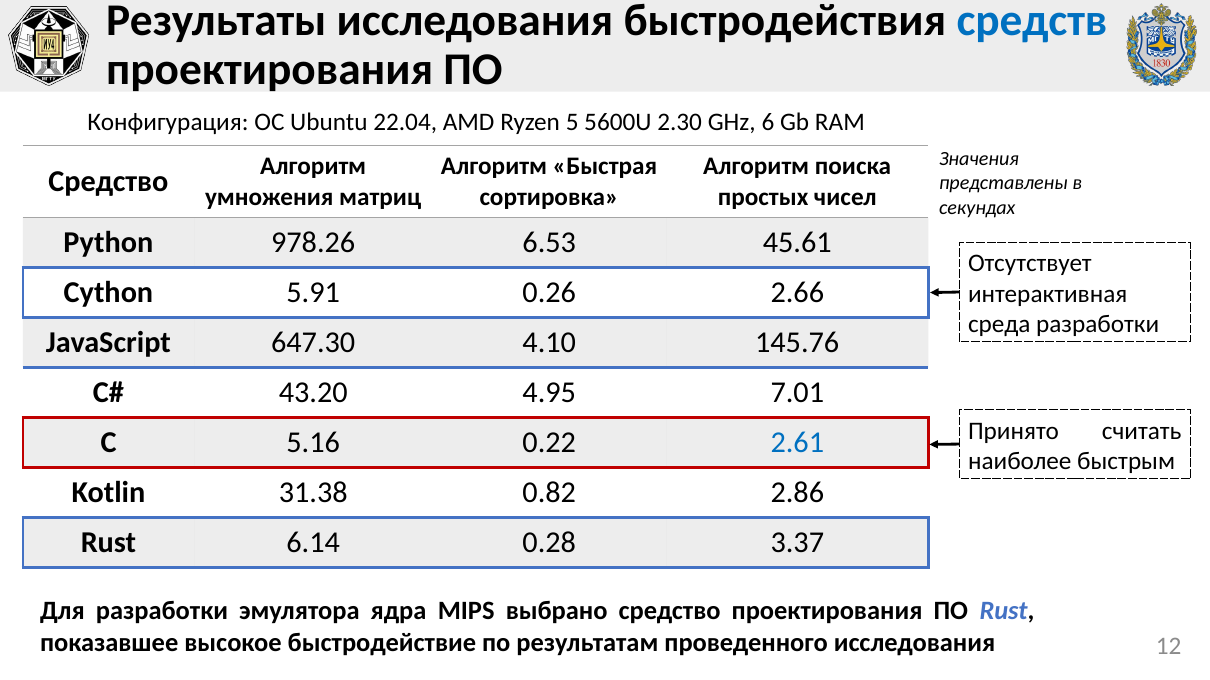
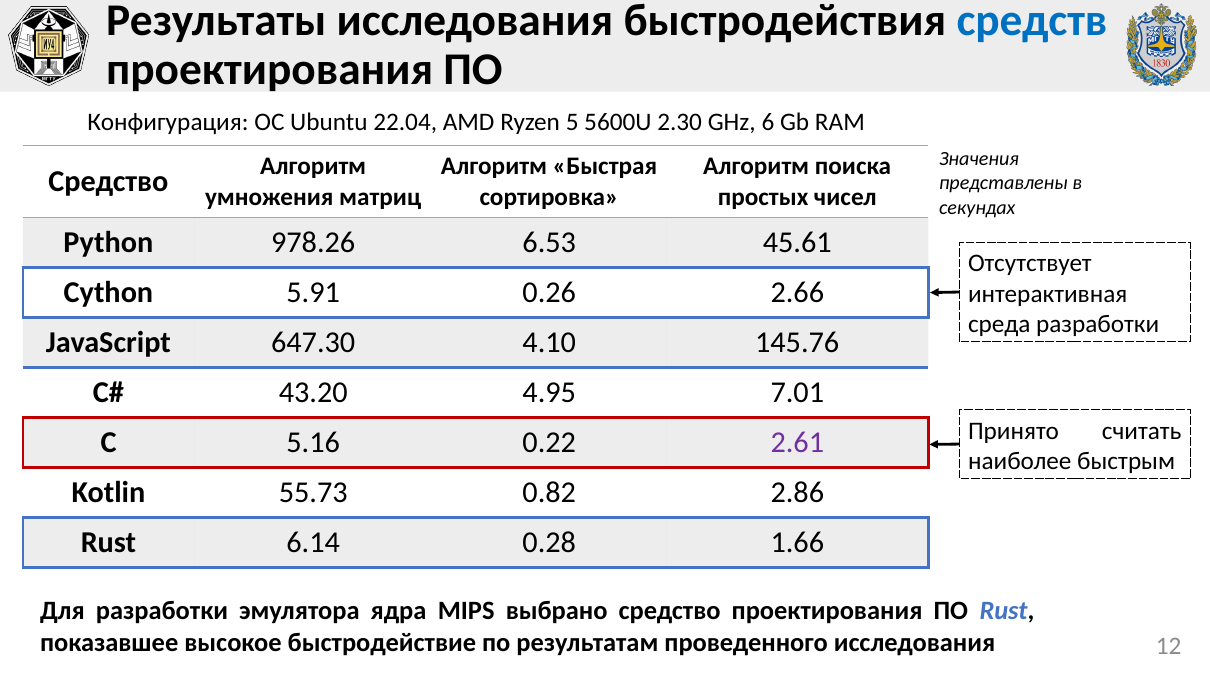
2.61 colour: blue -> purple
31.38: 31.38 -> 55.73
3.37: 3.37 -> 1.66
